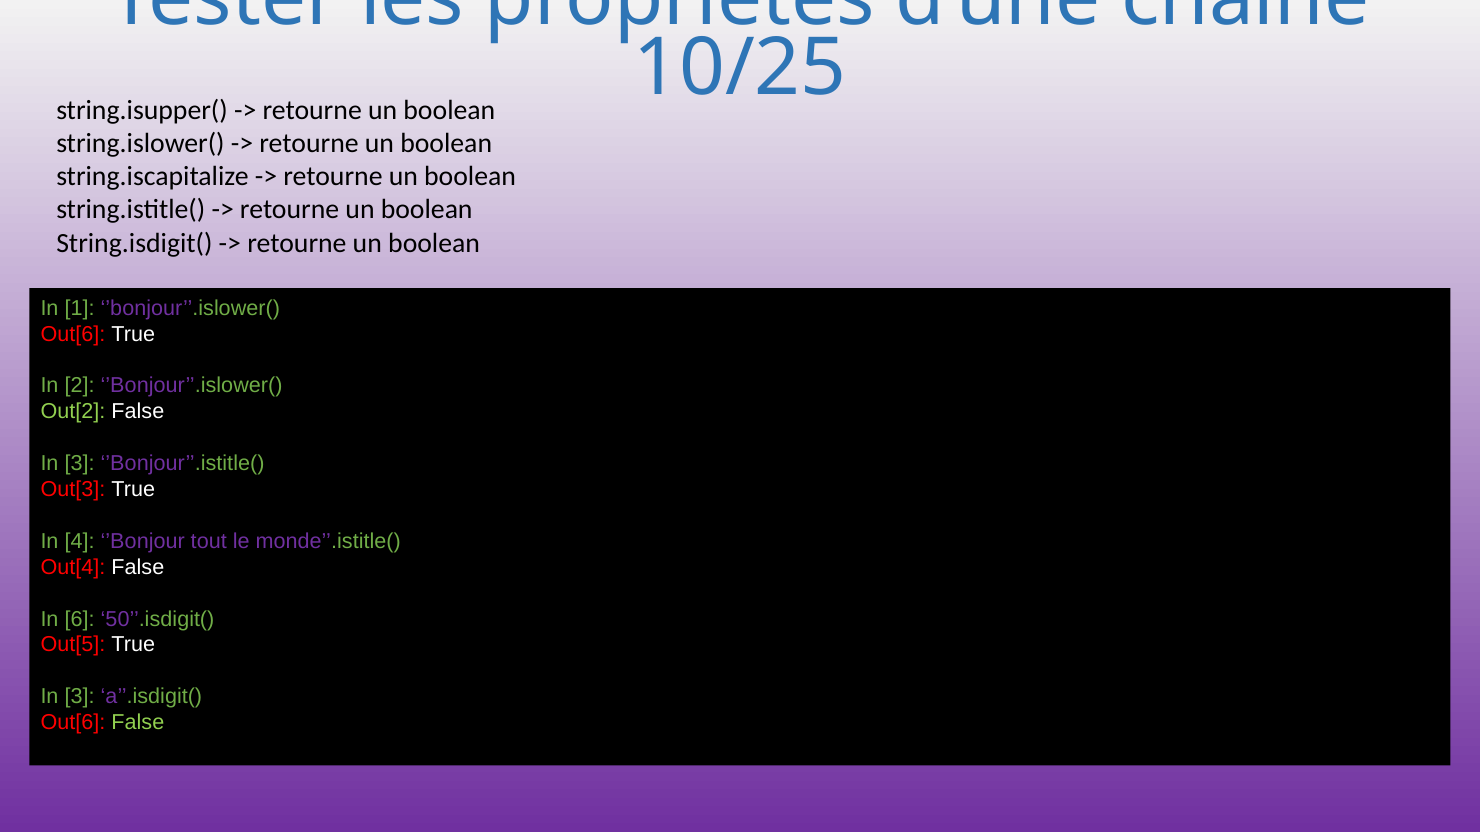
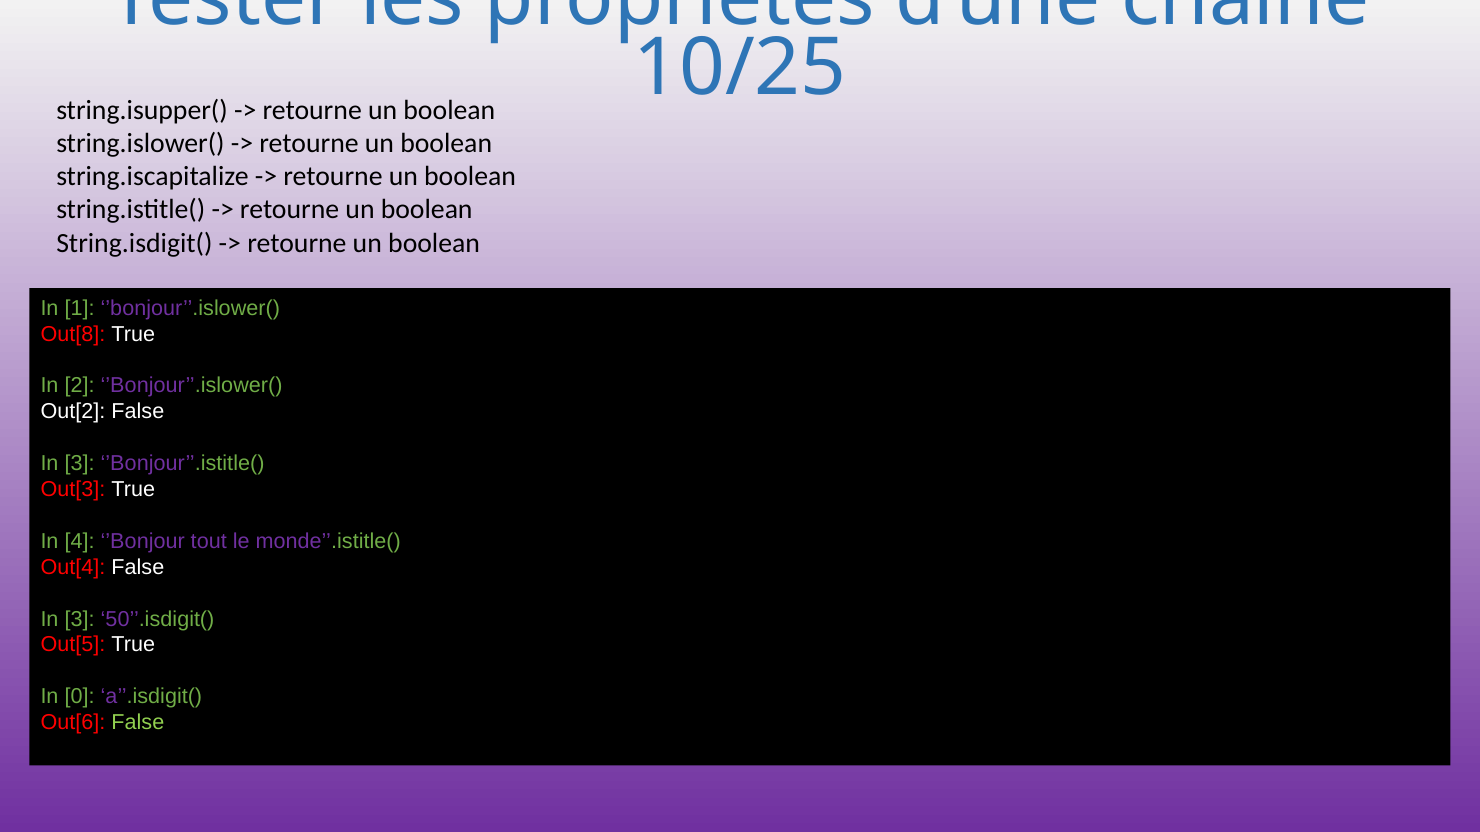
Out[6 at (73, 334): Out[6 -> Out[8
Out[2 colour: light green -> white
6 at (80, 619): 6 -> 3
3 at (80, 697): 3 -> 0
